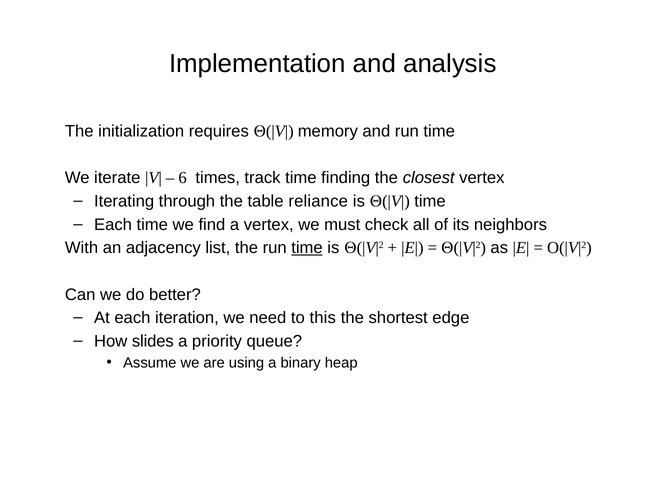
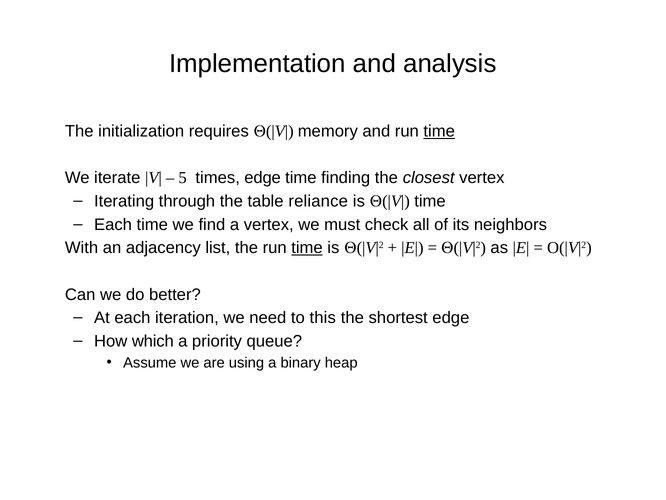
time at (439, 131) underline: none -> present
6: 6 -> 5
times track: track -> edge
slides: slides -> which
